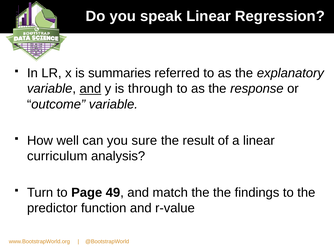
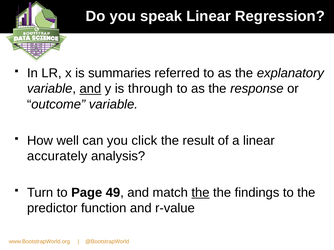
sure: sure -> click
curriculum: curriculum -> accurately
the at (200, 193) underline: none -> present
